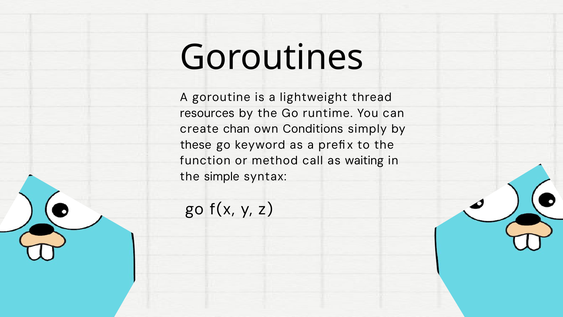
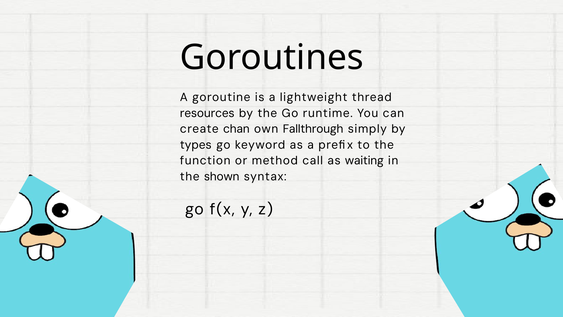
Conditions: Conditions -> Fallthrough
these: these -> types
simple: simple -> shown
